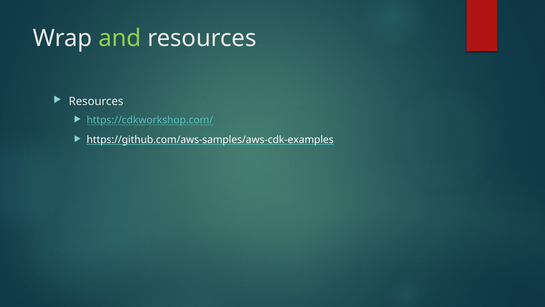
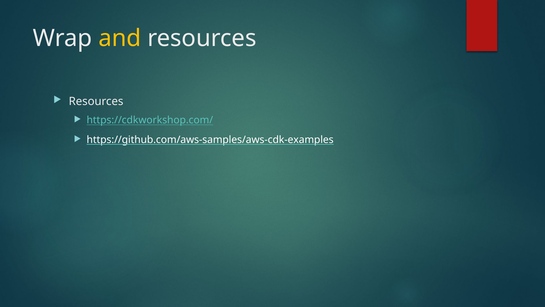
and colour: light green -> yellow
